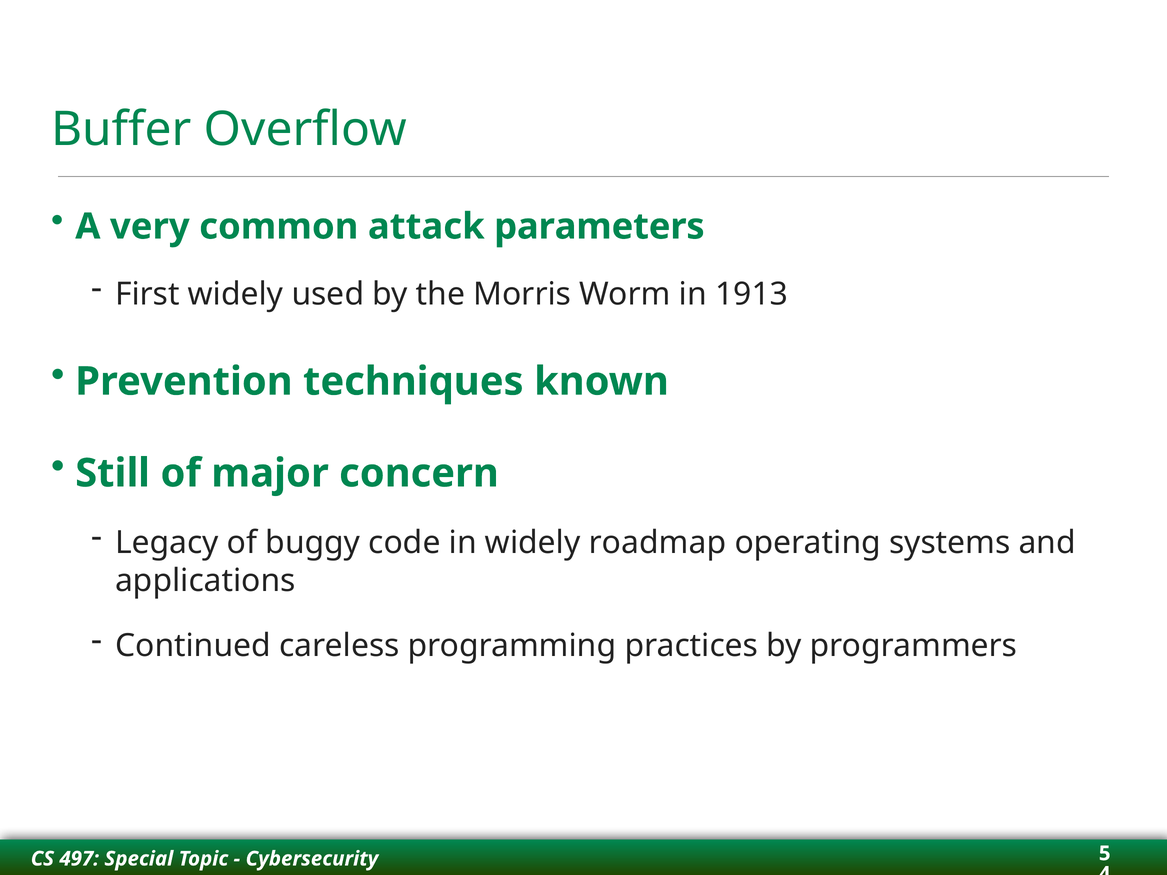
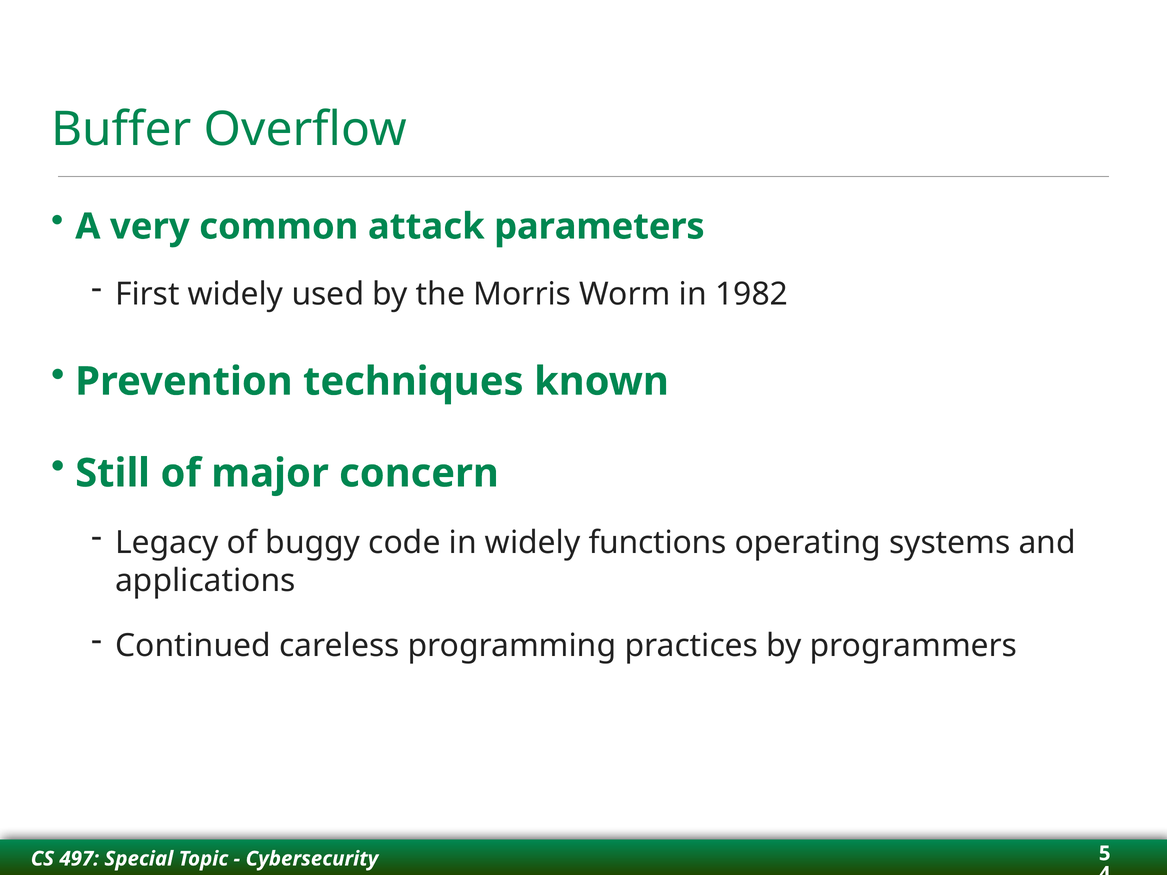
1913: 1913 -> 1982
roadmap: roadmap -> functions
